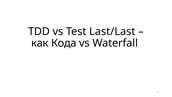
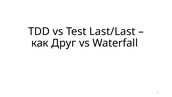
Кода: Кода -> Друг
